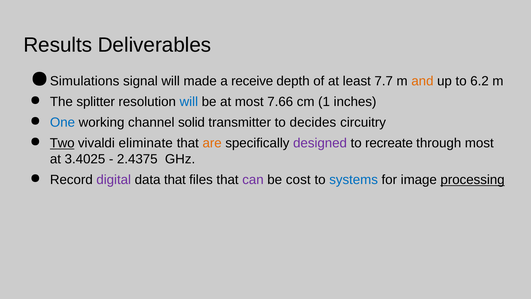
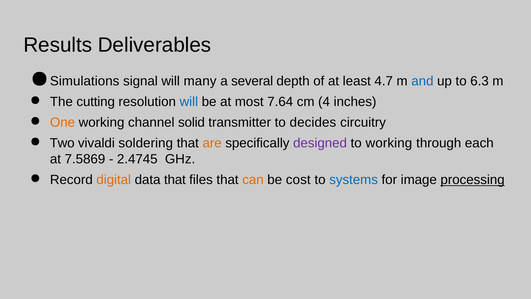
made: made -> many
receive: receive -> several
7.7: 7.7 -> 4.7
and colour: orange -> blue
6.2: 6.2 -> 6.3
splitter: splitter -> cutting
7.66: 7.66 -> 7.64
1: 1 -> 4
One colour: blue -> orange
Two underline: present -> none
eliminate: eliminate -> soldering
to recreate: recreate -> working
through most: most -> each
3.4025: 3.4025 -> 7.5869
2.4375: 2.4375 -> 2.4745
digital colour: purple -> orange
can colour: purple -> orange
